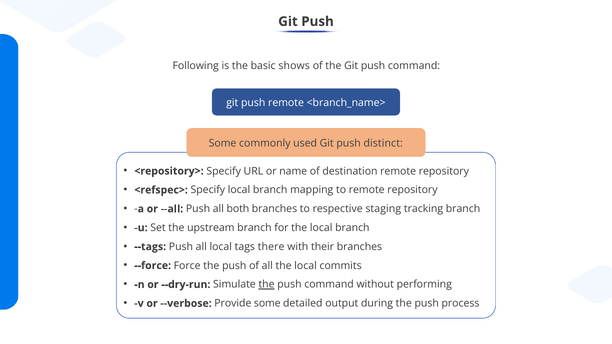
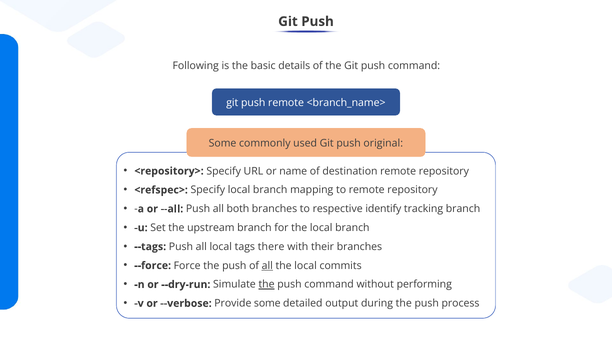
shows: shows -> details
distinct: distinct -> original
staging: staging -> identify
all at (267, 266) underline: none -> present
